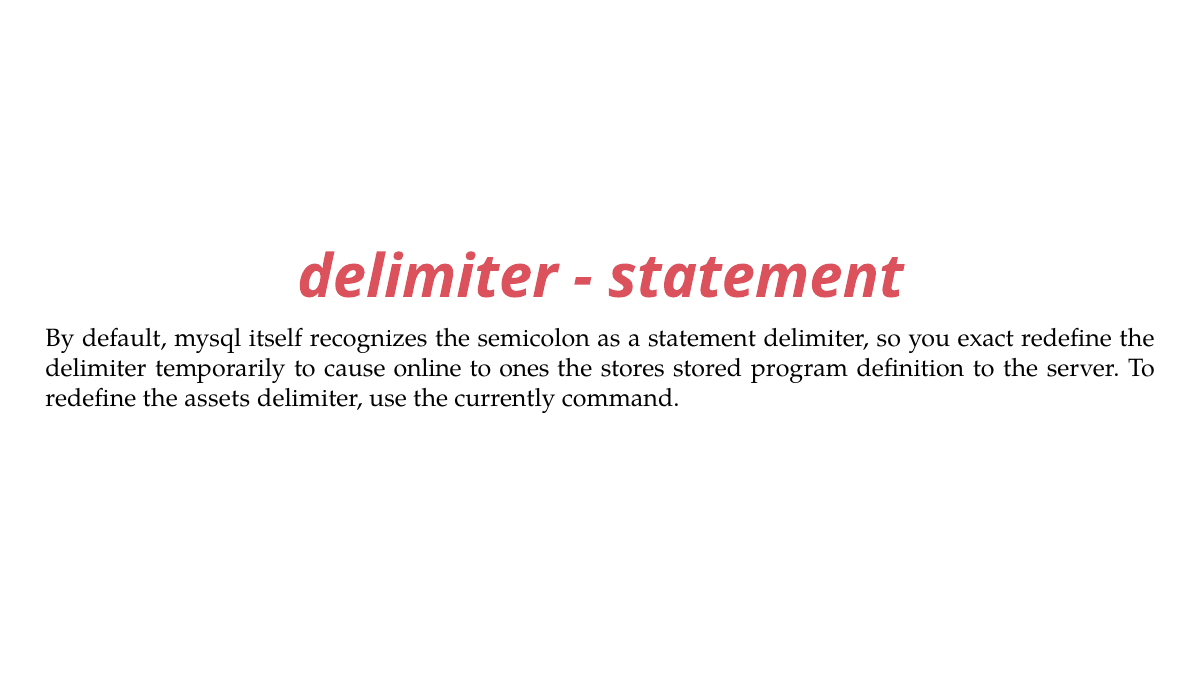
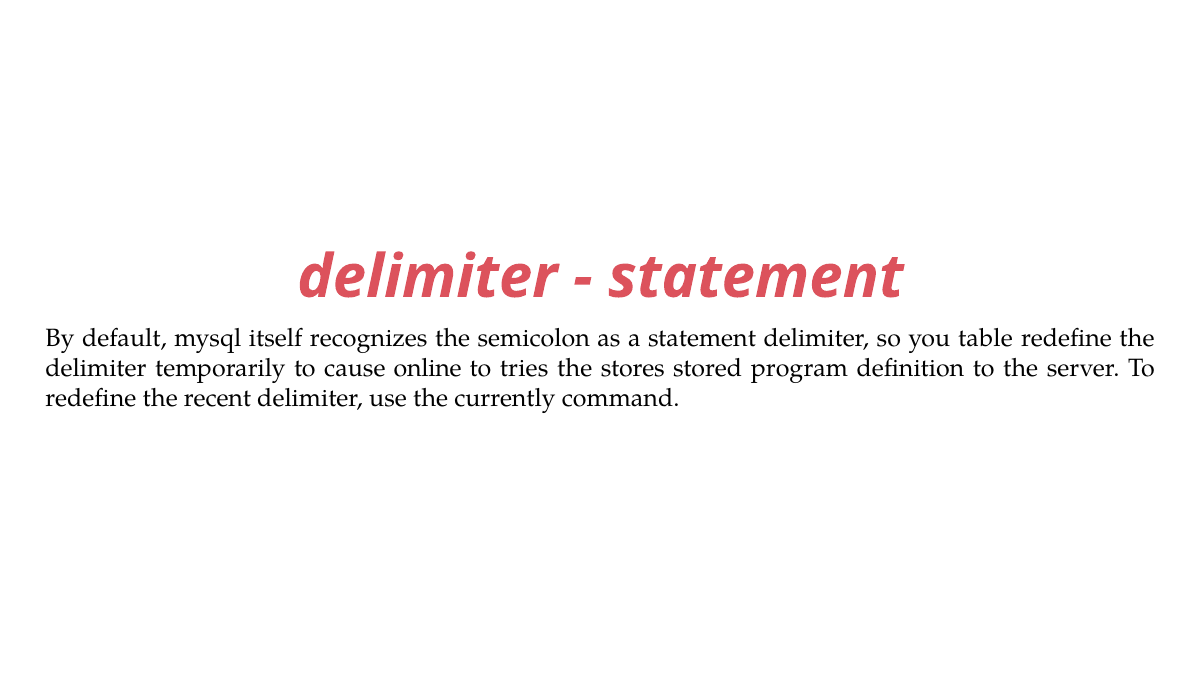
exact: exact -> table
ones: ones -> tries
assets: assets -> recent
